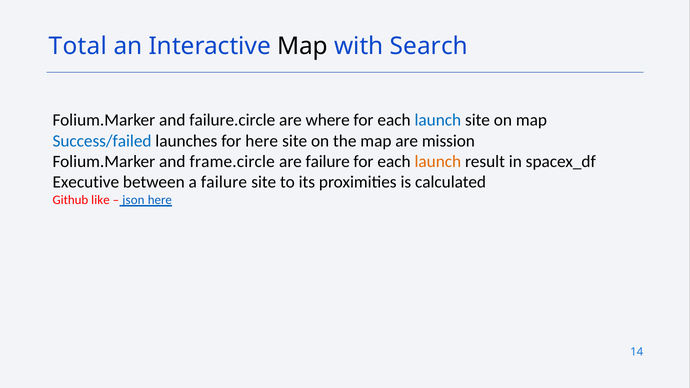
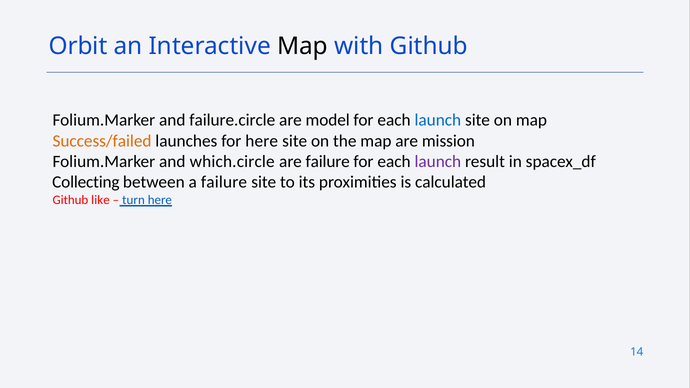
Total: Total -> Orbit
with Search: Search -> Github
where: where -> model
Success/failed colour: blue -> orange
frame.circle: frame.circle -> which.circle
launch at (438, 162) colour: orange -> purple
Executive: Executive -> Collecting
json: json -> turn
